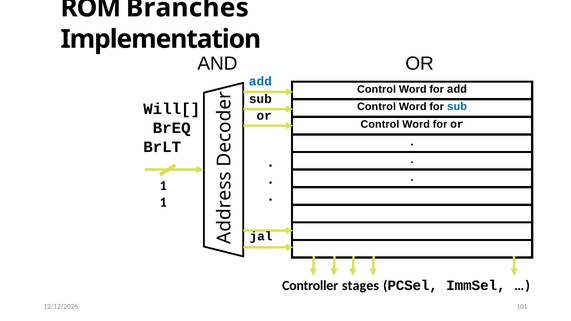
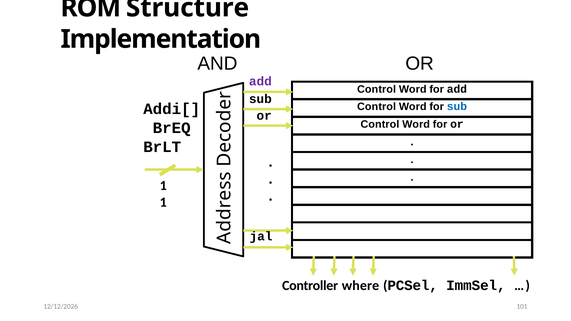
Branches: Branches -> Structure
add at (260, 81) colour: blue -> purple
Will[: Will[ -> Addi[
stages: stages -> where
